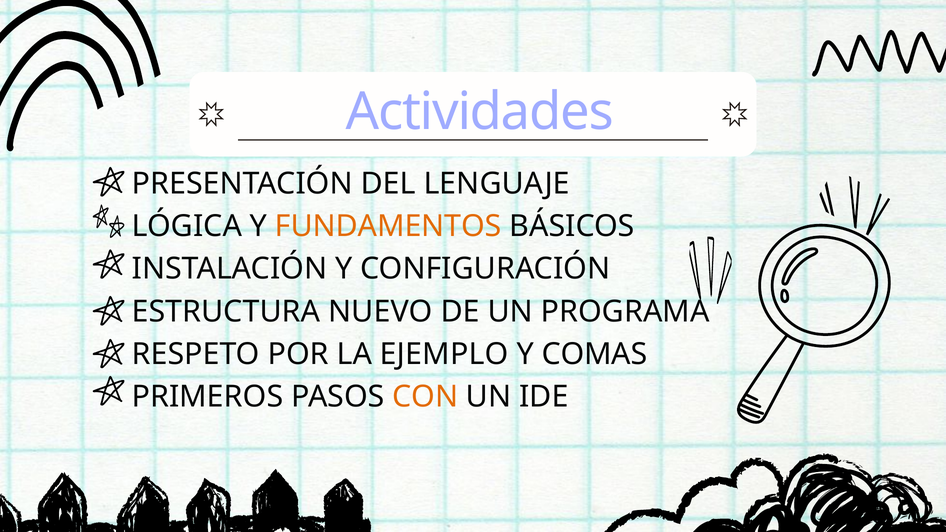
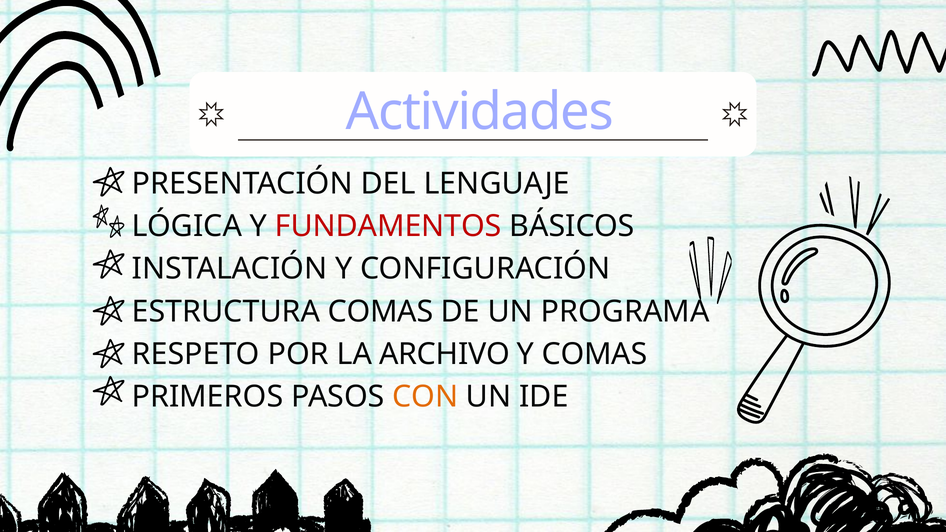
FUNDAMENTOS colour: orange -> red
ESTRUCTURA NUEVO: NUEVO -> COMAS
EJEMPLO: EJEMPLO -> ARCHIVO
